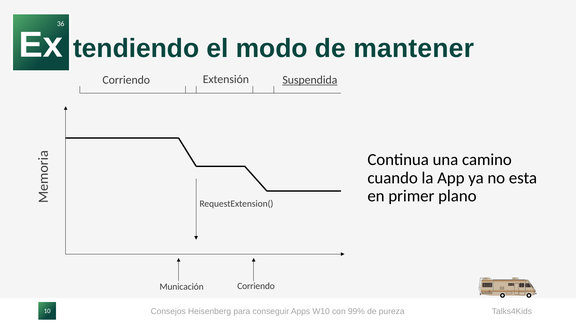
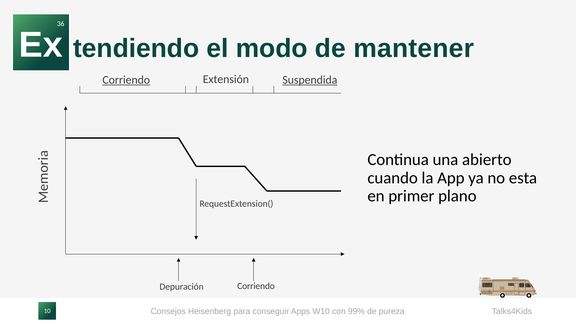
Corriendo at (126, 80) underline: none -> present
camino: camino -> abierto
Municación: Municación -> Depuración
